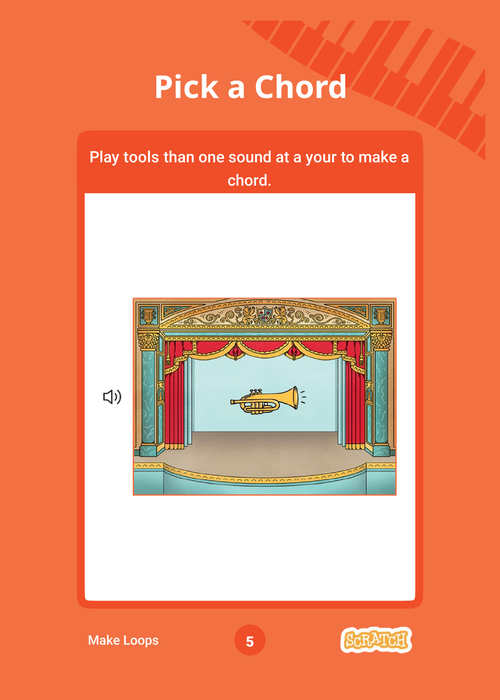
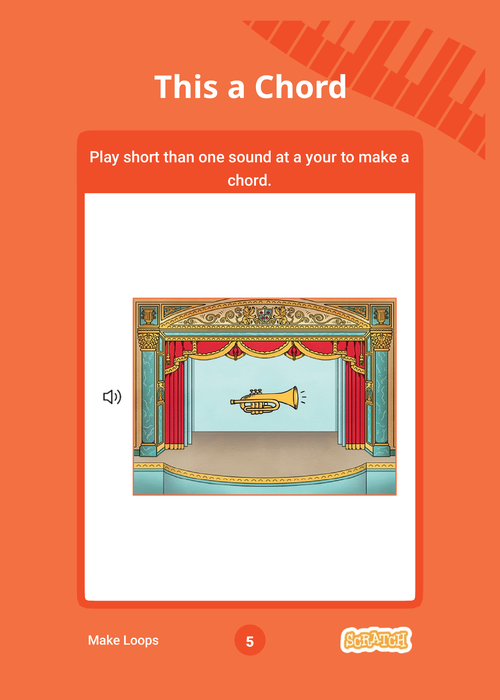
Pick: Pick -> This
tools: tools -> short
